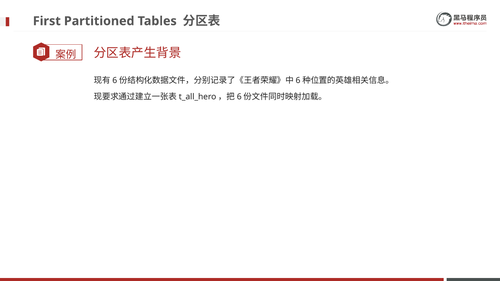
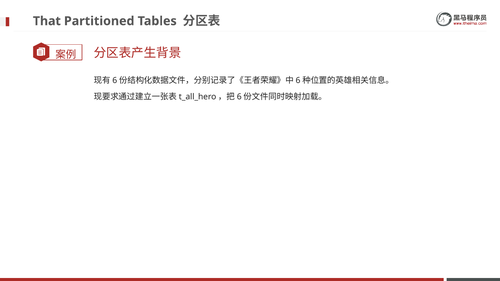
First: First -> That
